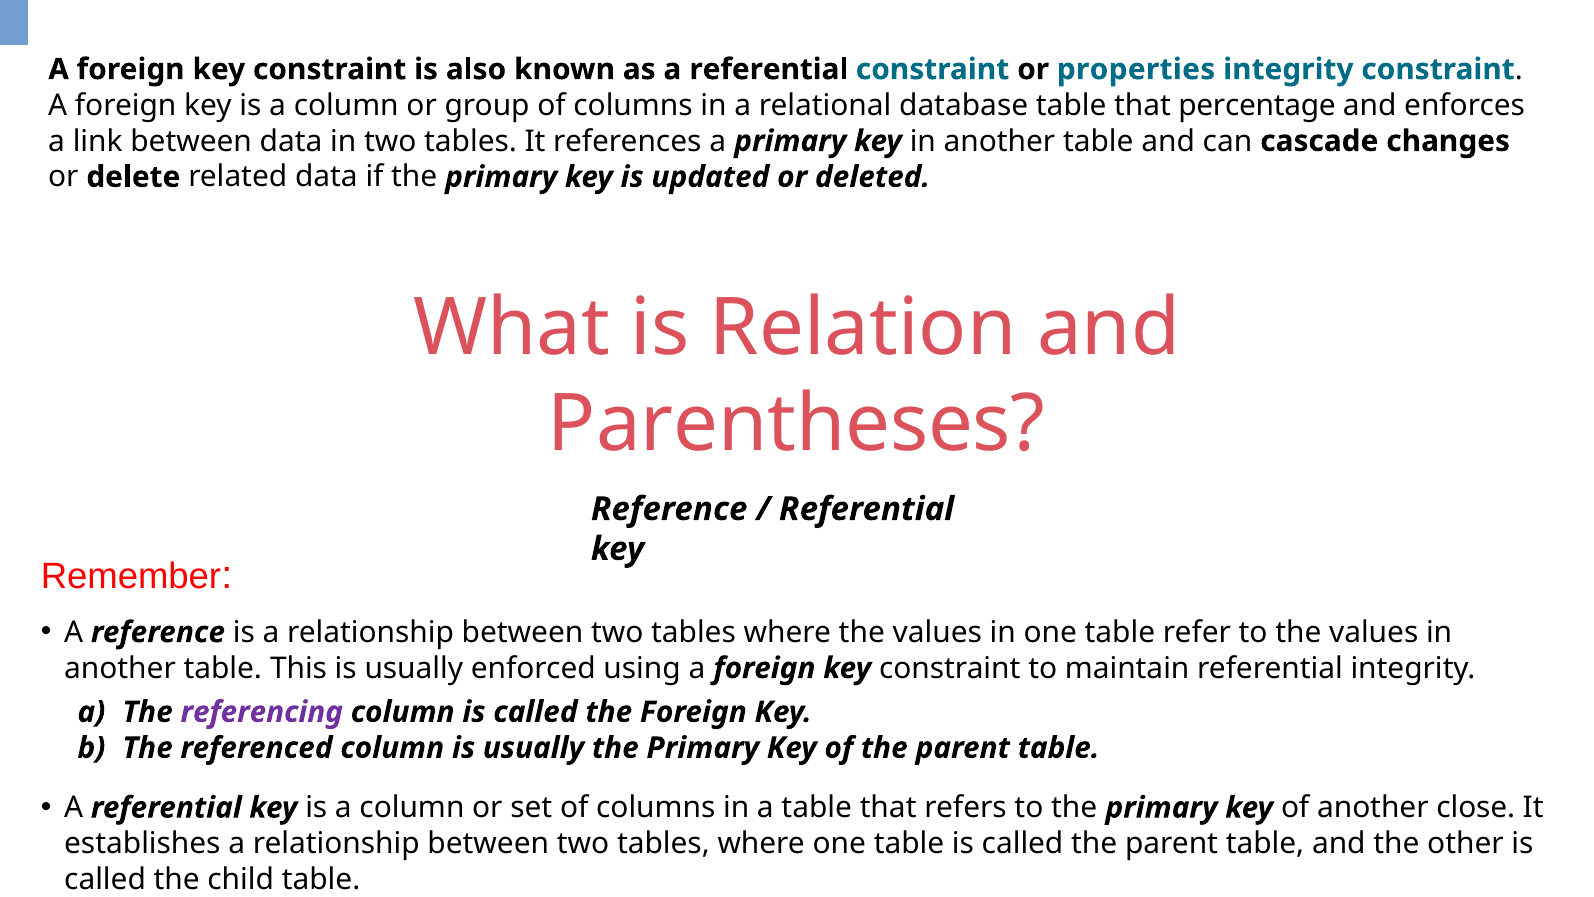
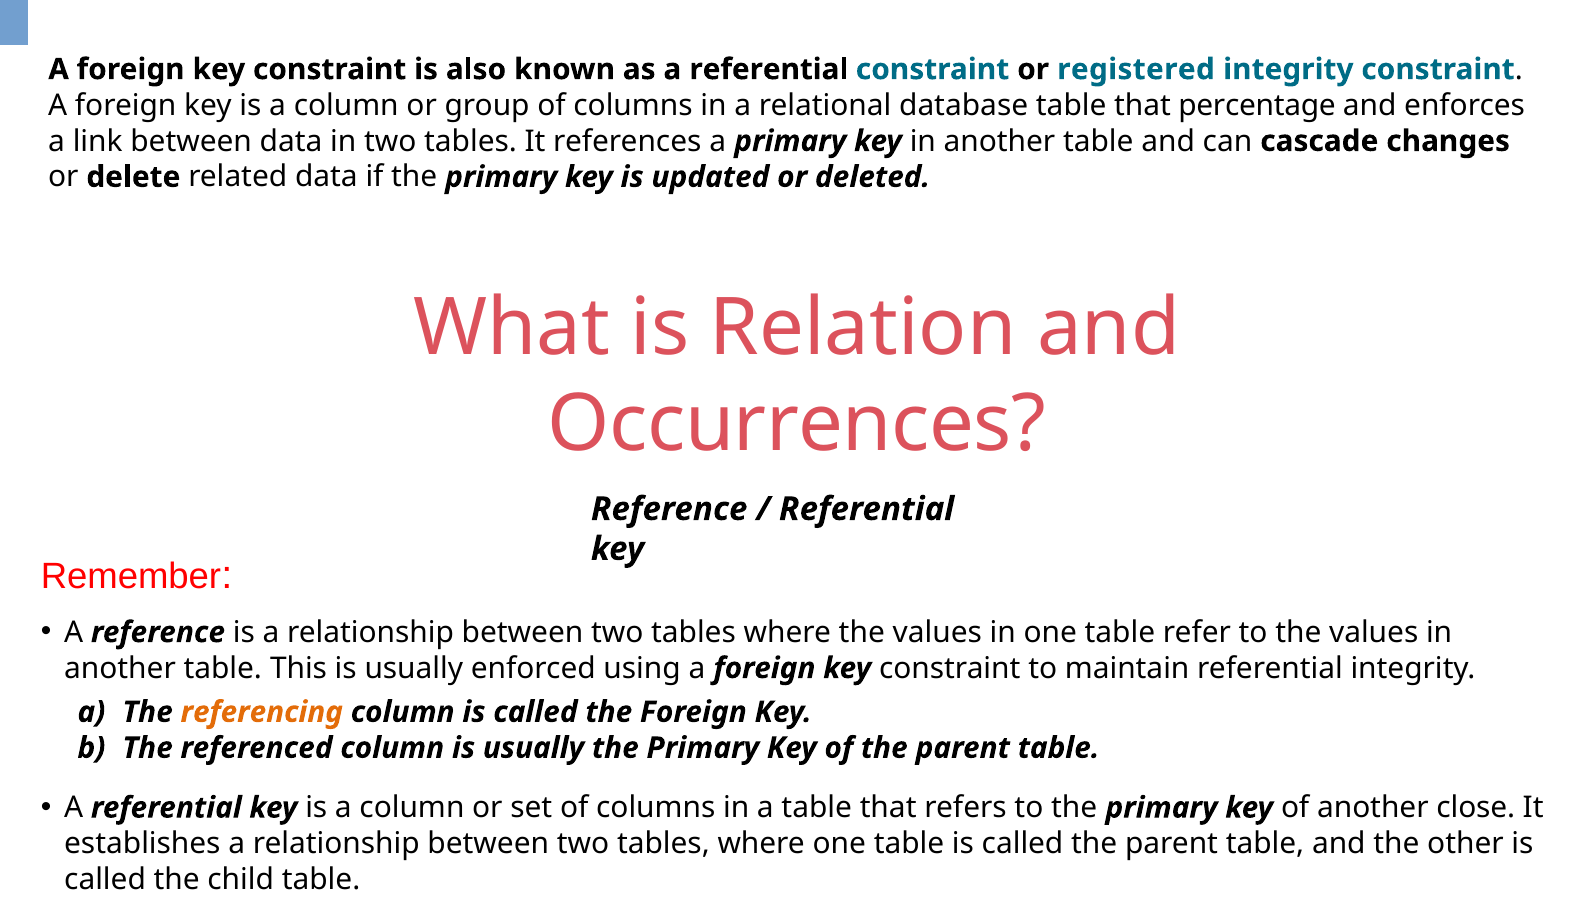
properties: properties -> registered
Parentheses: Parentheses -> Occurrences
referencing colour: purple -> orange
